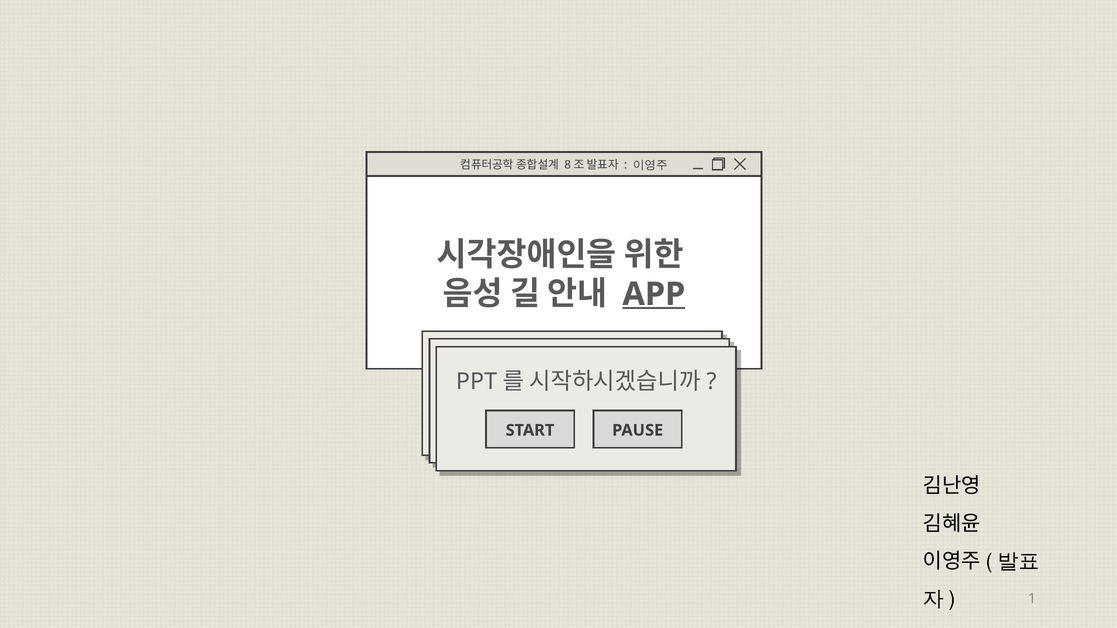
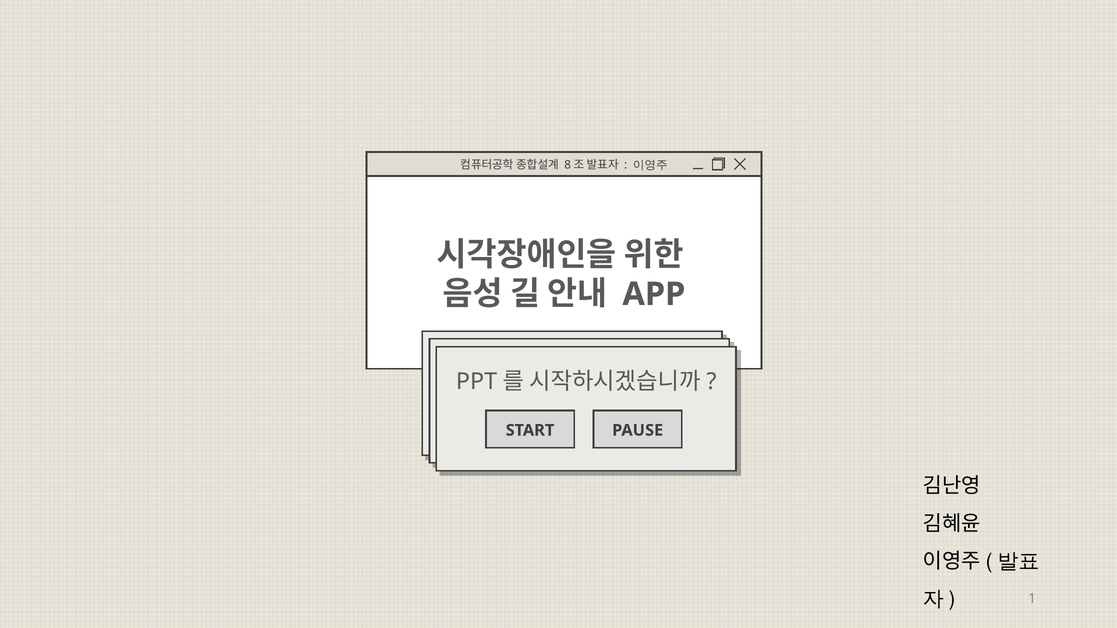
APP underline: present -> none
